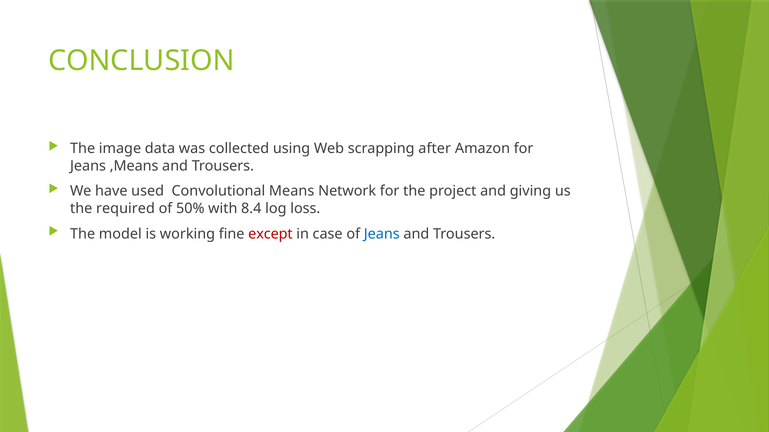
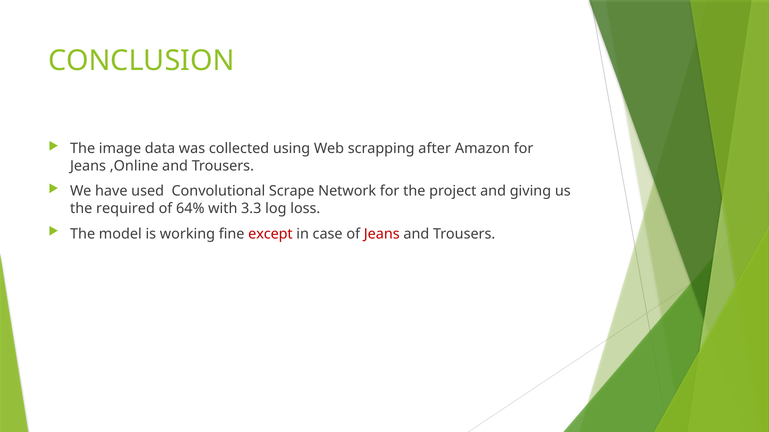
,Means: ,Means -> ,Online
Means: Means -> Scrape
50%: 50% -> 64%
8.4: 8.4 -> 3.3
Jeans at (382, 234) colour: blue -> red
